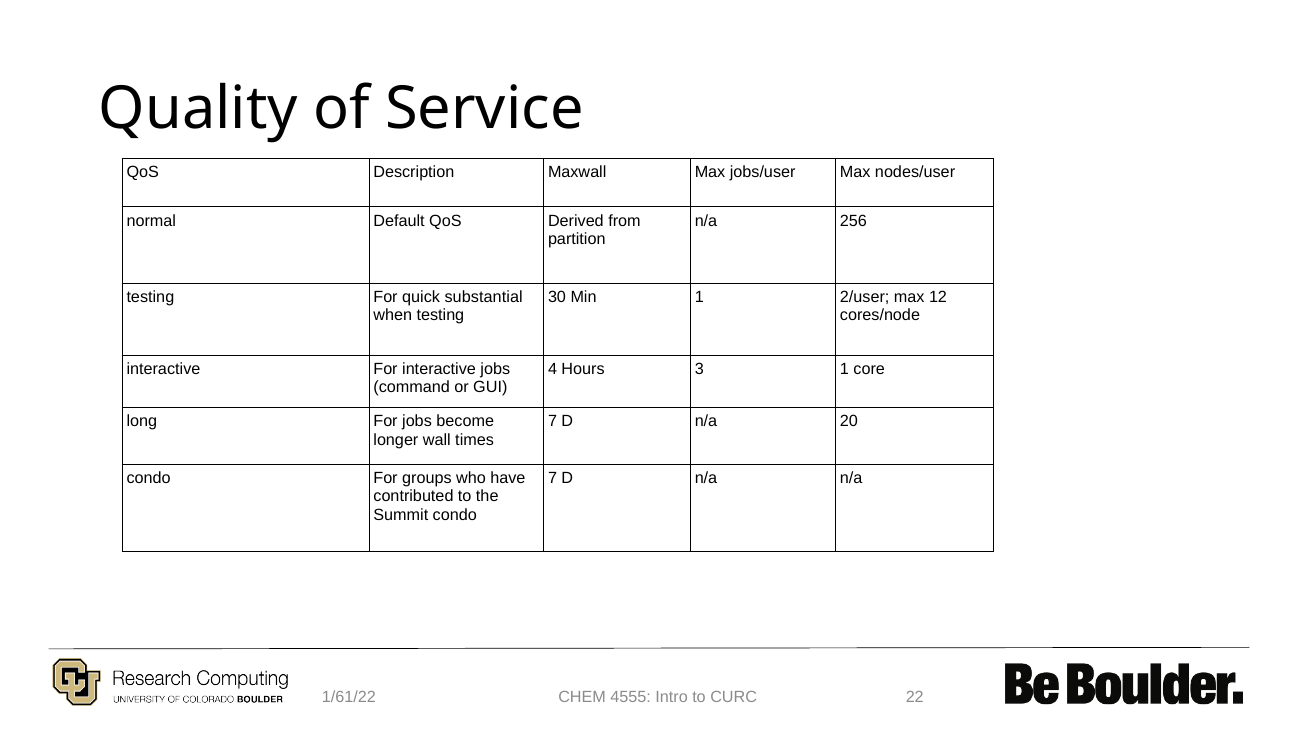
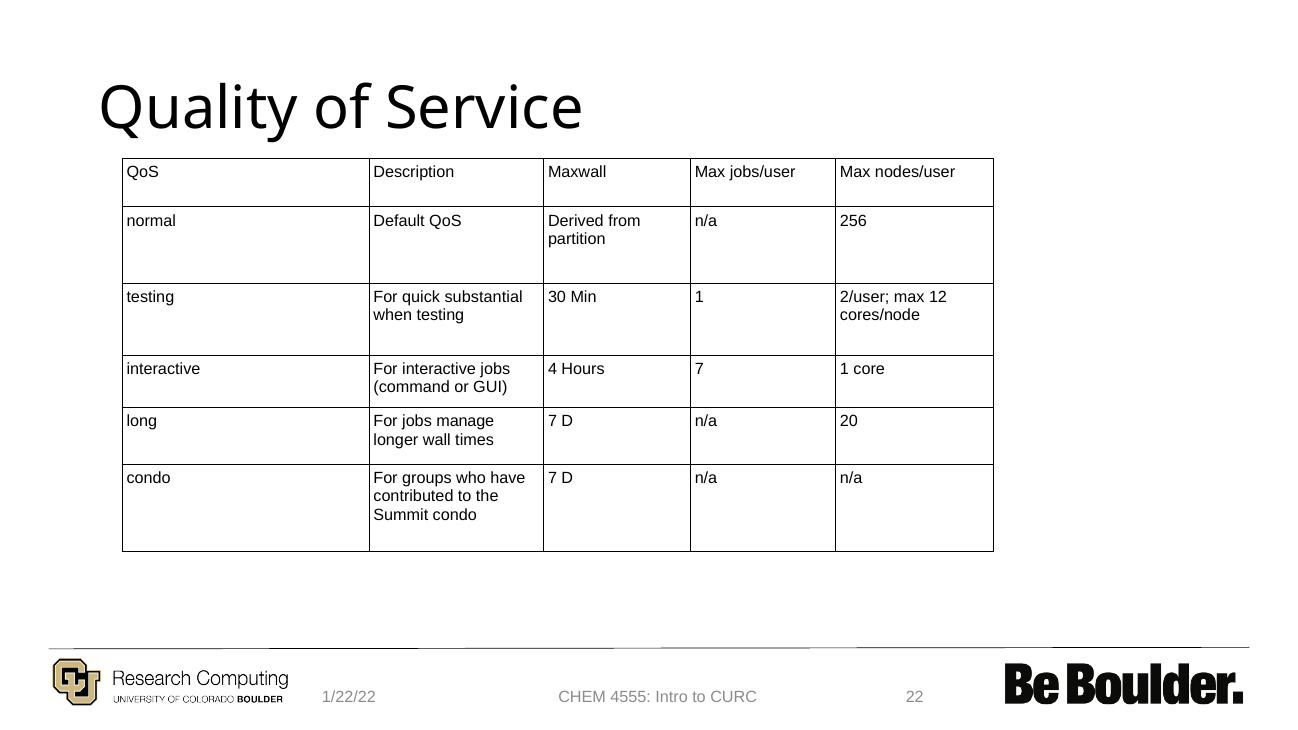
Hours 3: 3 -> 7
become: become -> manage
1/61/22: 1/61/22 -> 1/22/22
